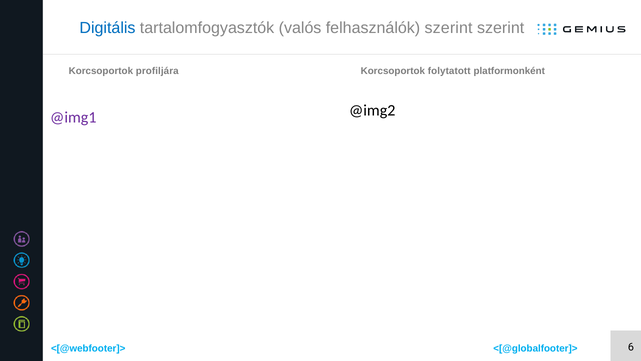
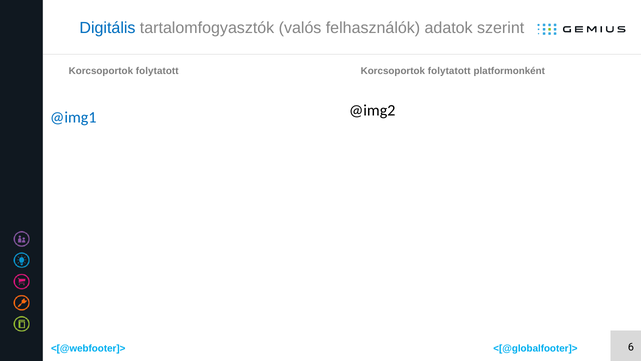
felhasználók szerint: szerint -> adatok
profiljára at (157, 71): profiljára -> folytatott
@img1 colour: purple -> blue
